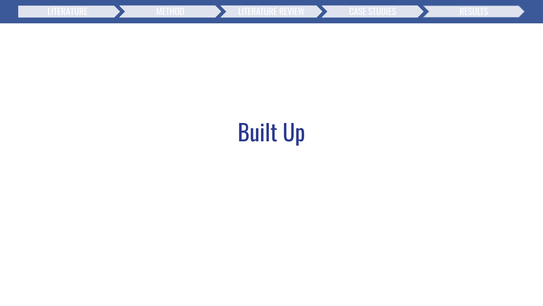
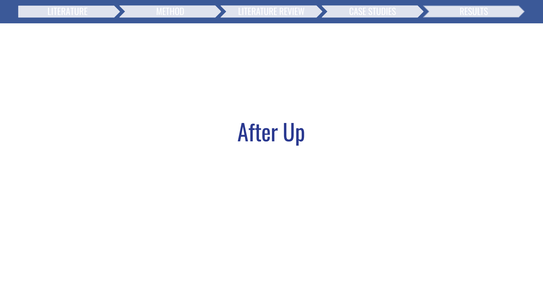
Built: Built -> After
